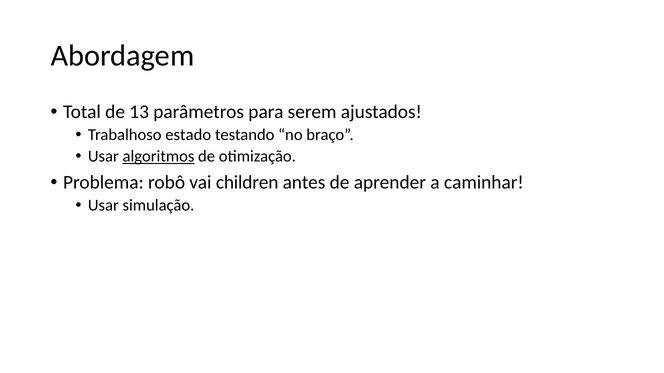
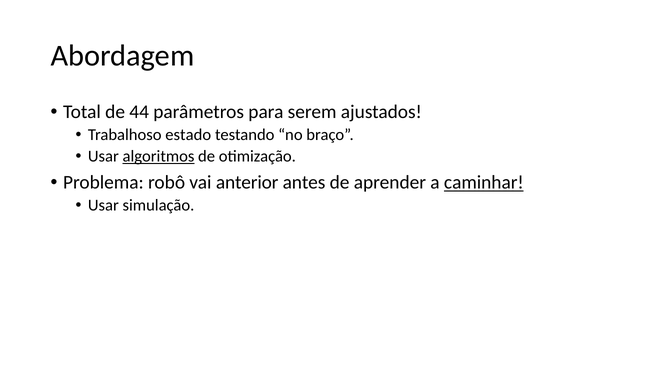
13: 13 -> 44
children: children -> anterior
caminhar underline: none -> present
